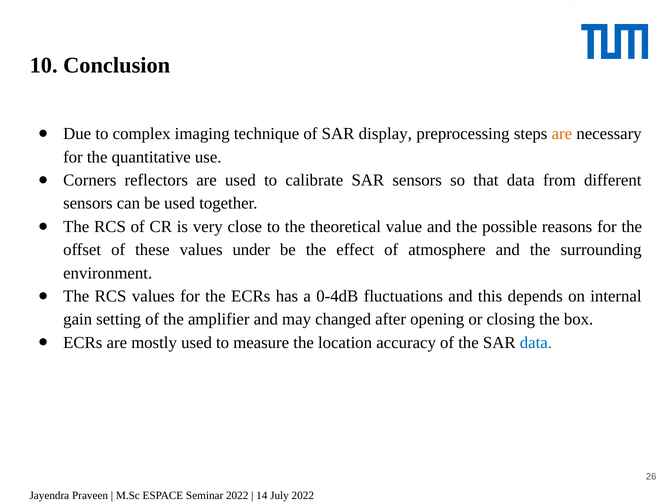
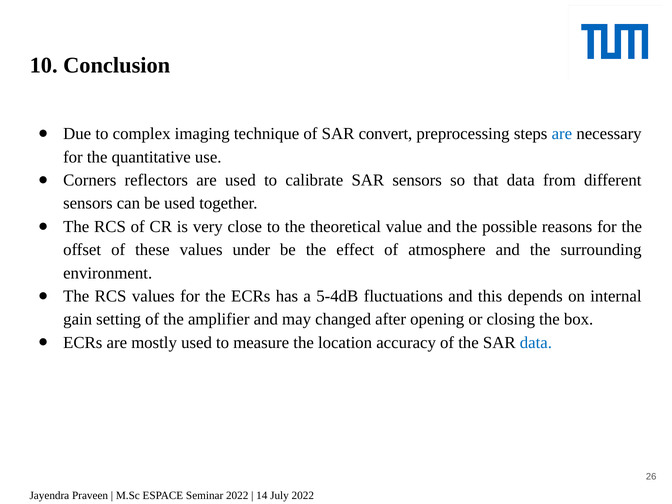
display: display -> convert
are at (562, 134) colour: orange -> blue
0-4dB: 0-4dB -> 5-4dB
